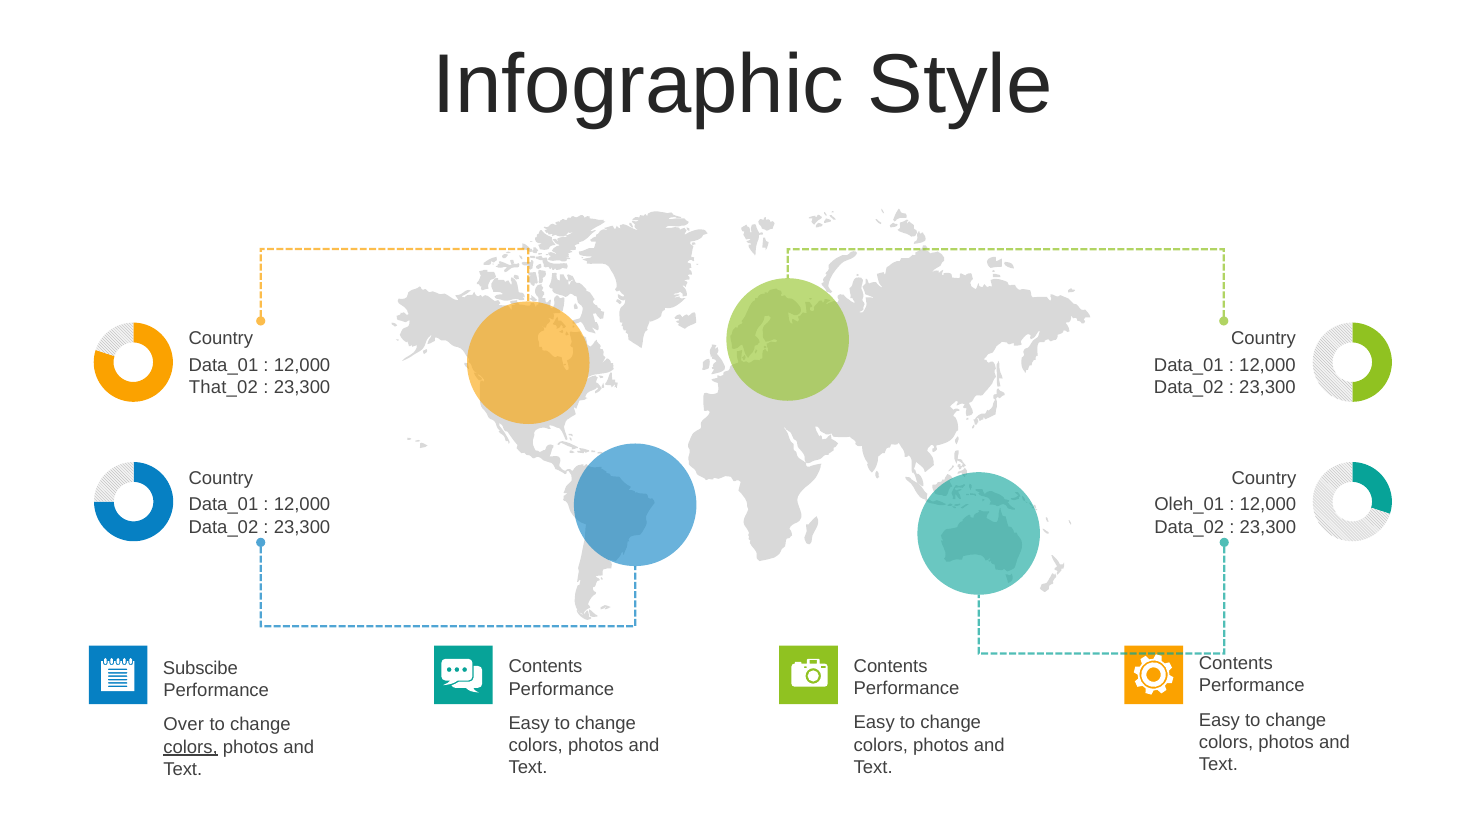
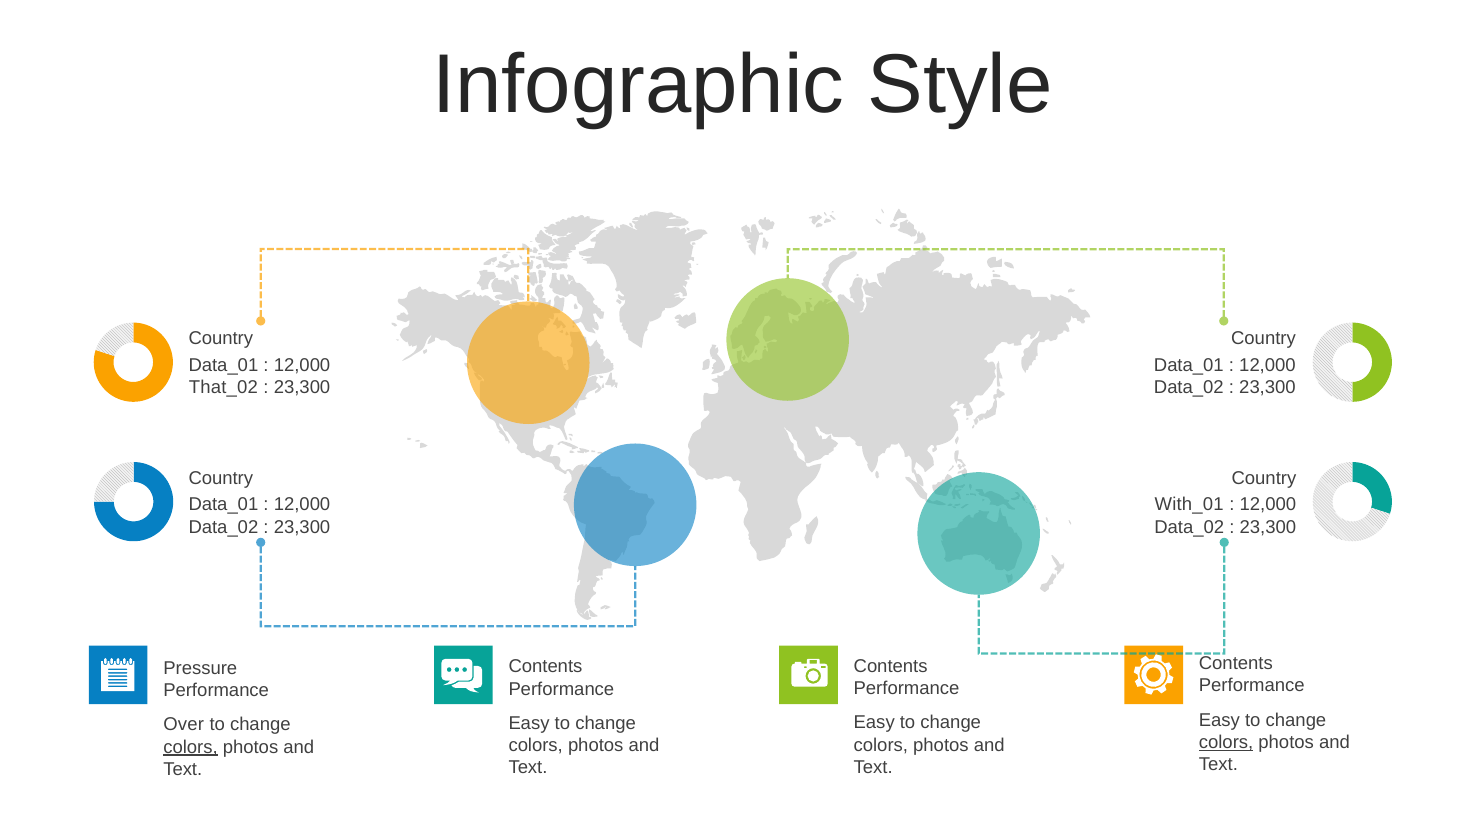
Oleh_01: Oleh_01 -> With_01
Subscibe: Subscibe -> Pressure
colors at (1226, 742) underline: none -> present
